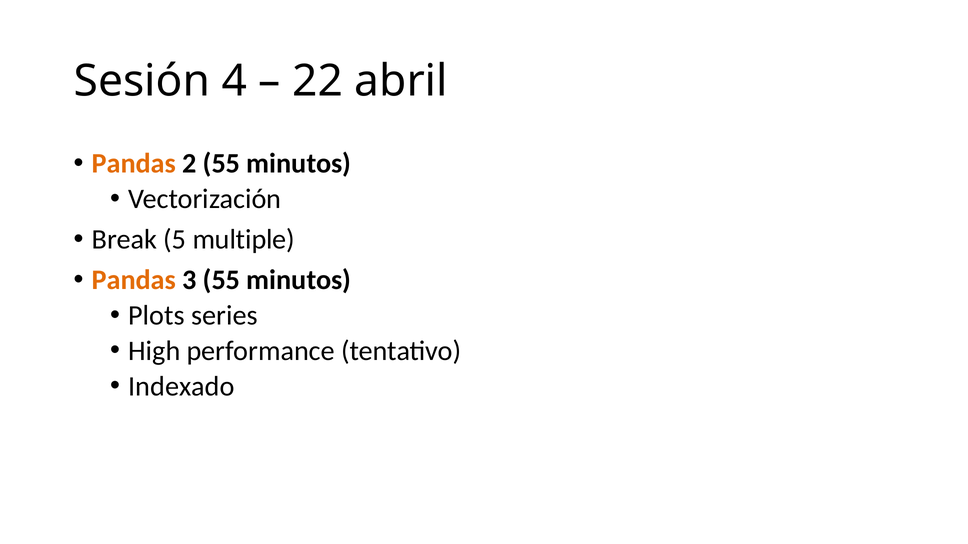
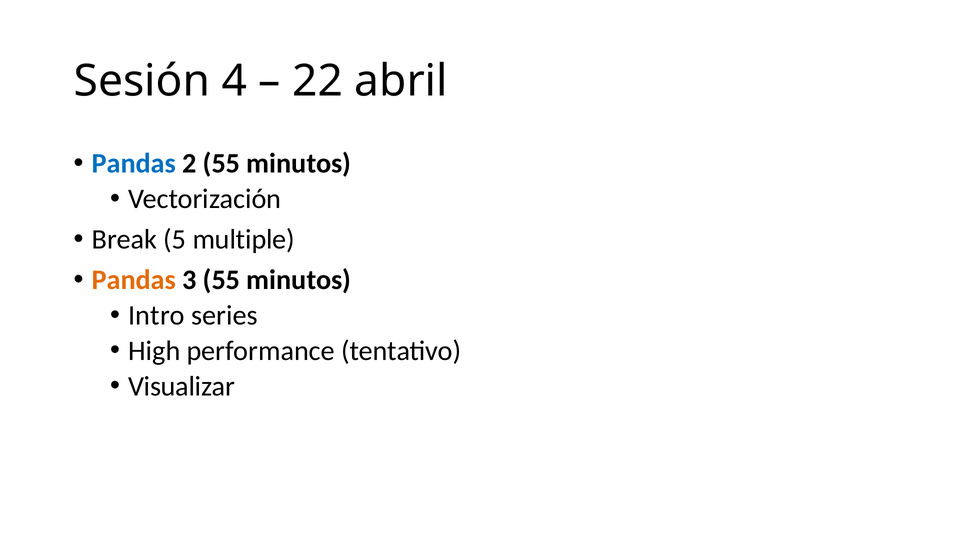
Pandas at (134, 164) colour: orange -> blue
Plots: Plots -> Intro
Indexado: Indexado -> Visualizar
